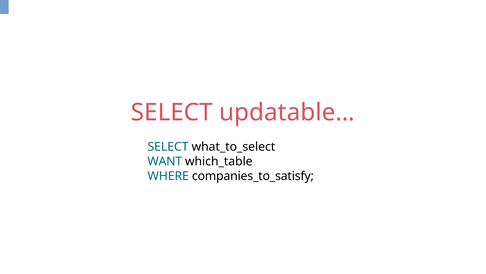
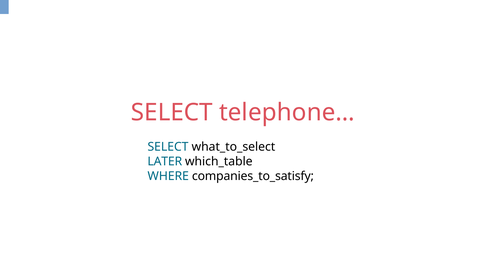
updatable…: updatable… -> telephone…
WANT: WANT -> LATER
